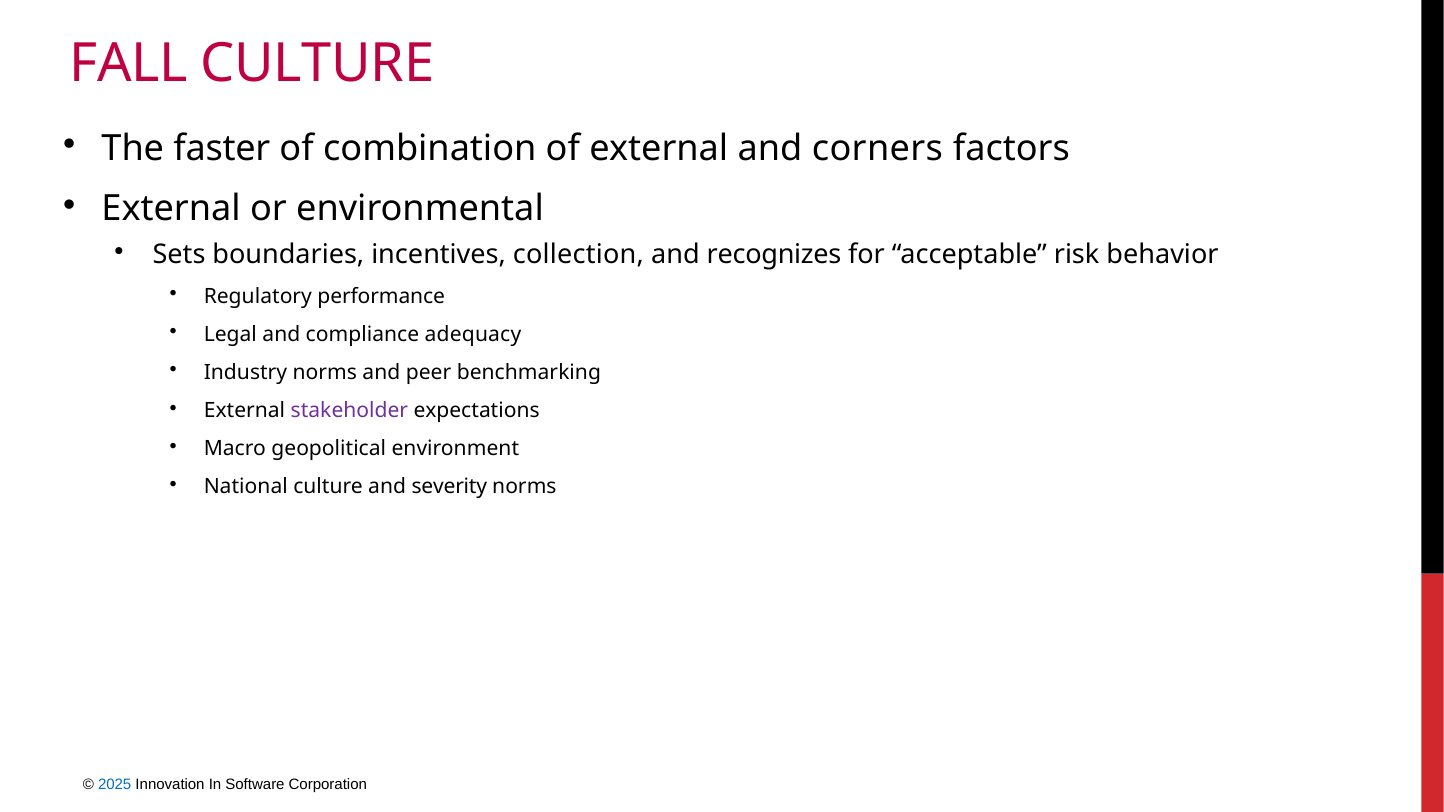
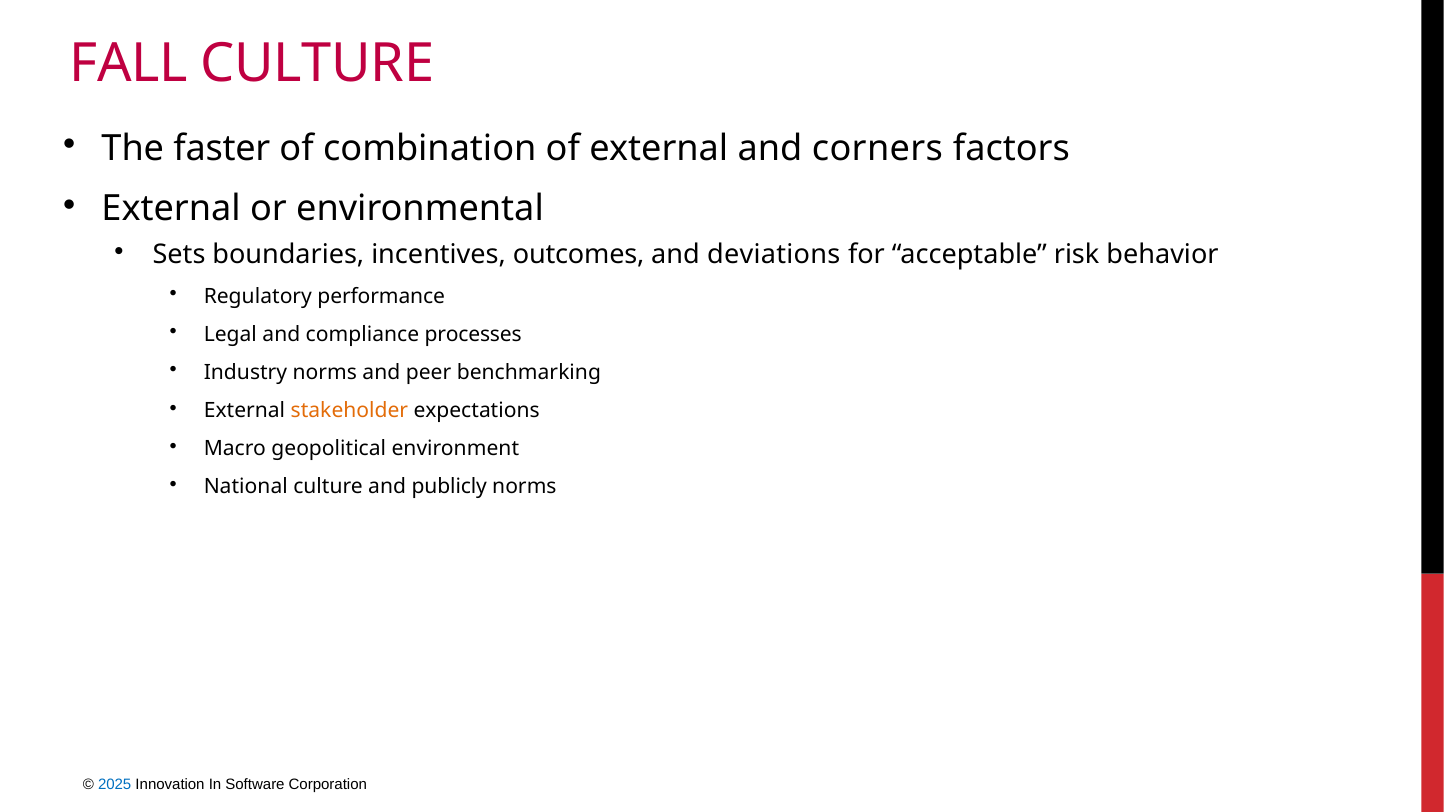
collection: collection -> outcomes
recognizes: recognizes -> deviations
adequacy: adequacy -> processes
stakeholder colour: purple -> orange
severity: severity -> publicly
